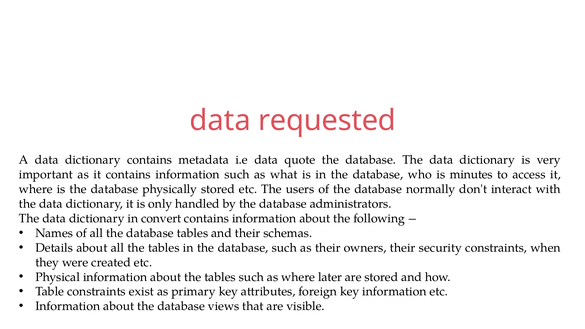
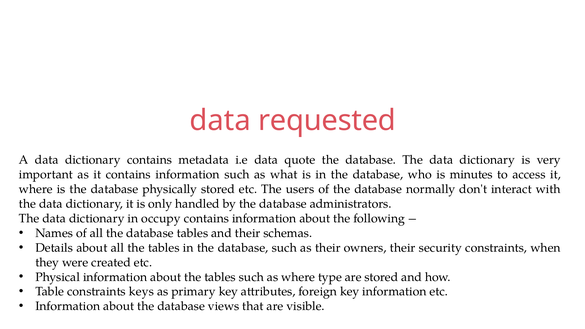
convert: convert -> occupy
later: later -> type
exist: exist -> keys
